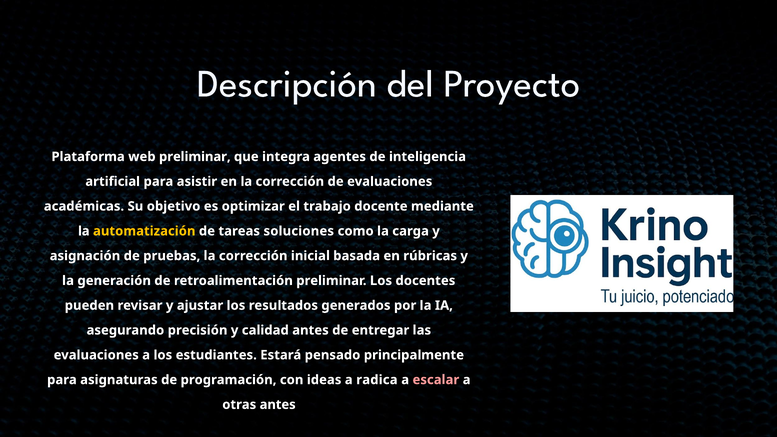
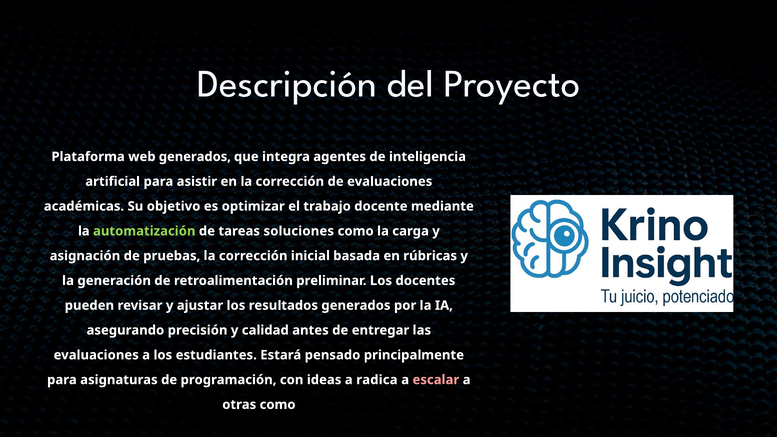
web preliminar: preliminar -> generados
automatización colour: yellow -> light green
otras antes: antes -> como
